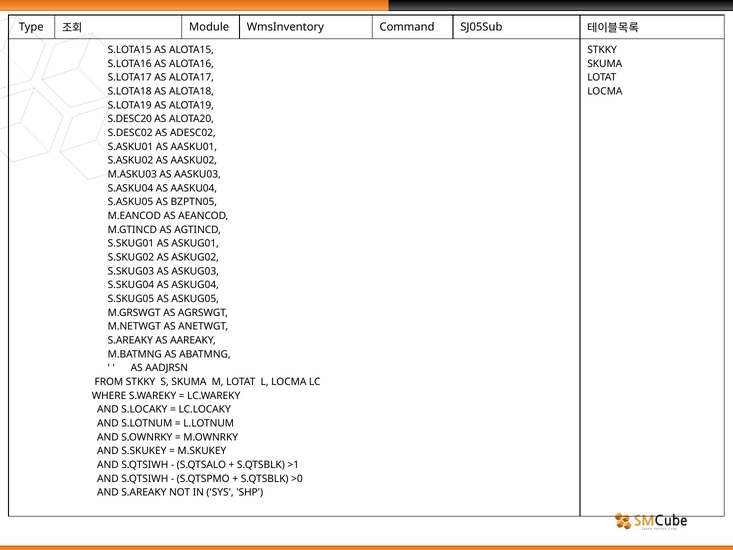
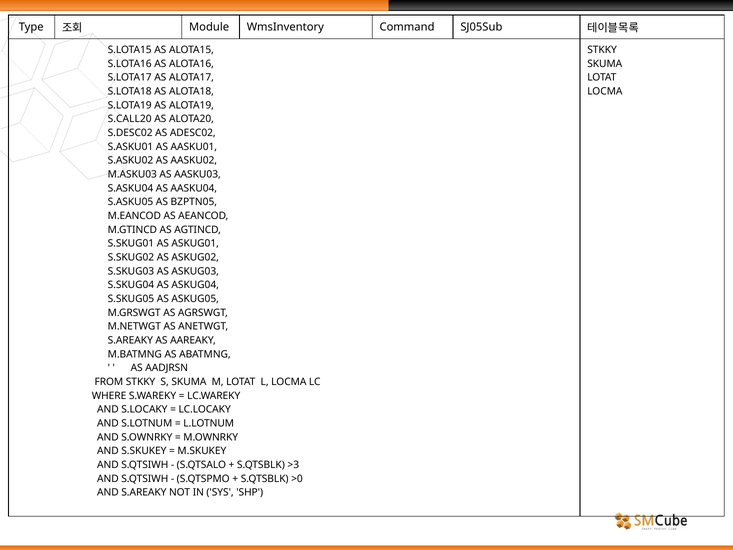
S.DESC20: S.DESC20 -> S.CALL20
>1: >1 -> >3
